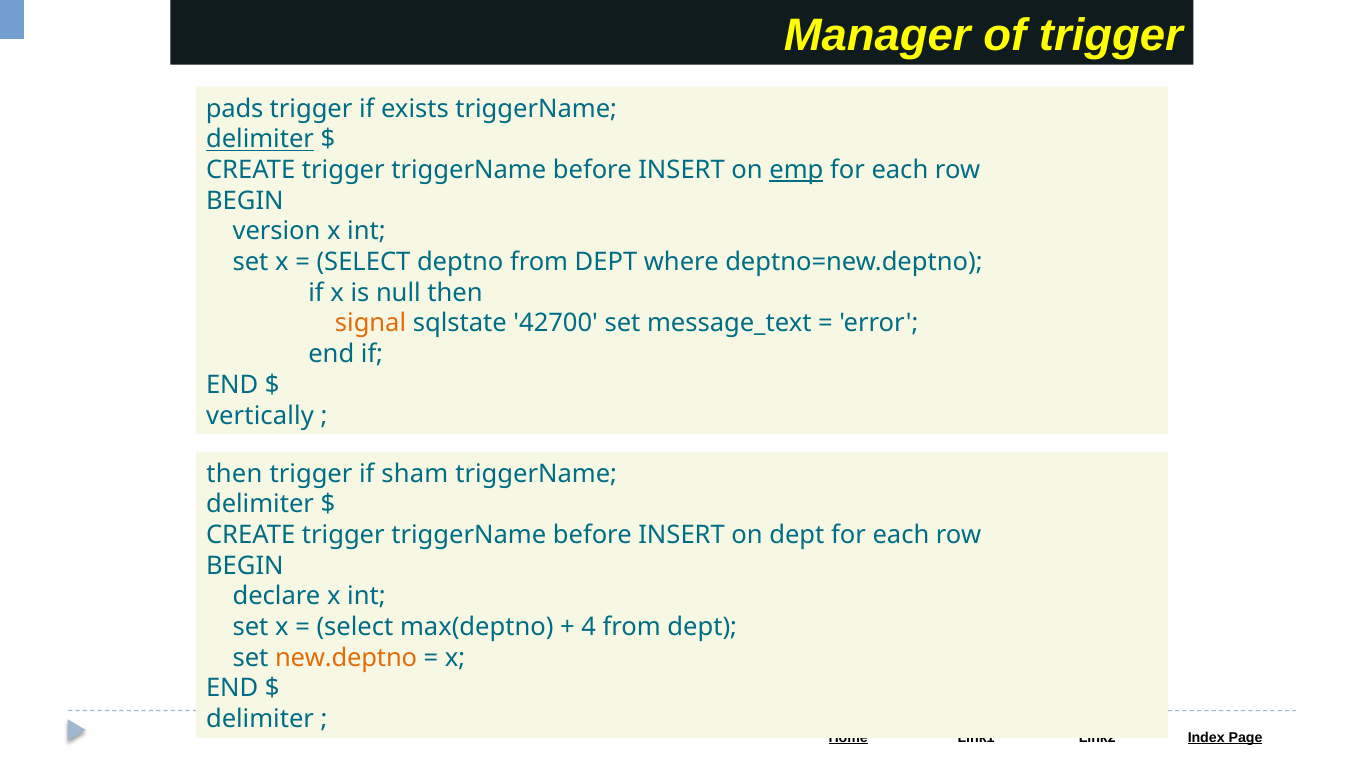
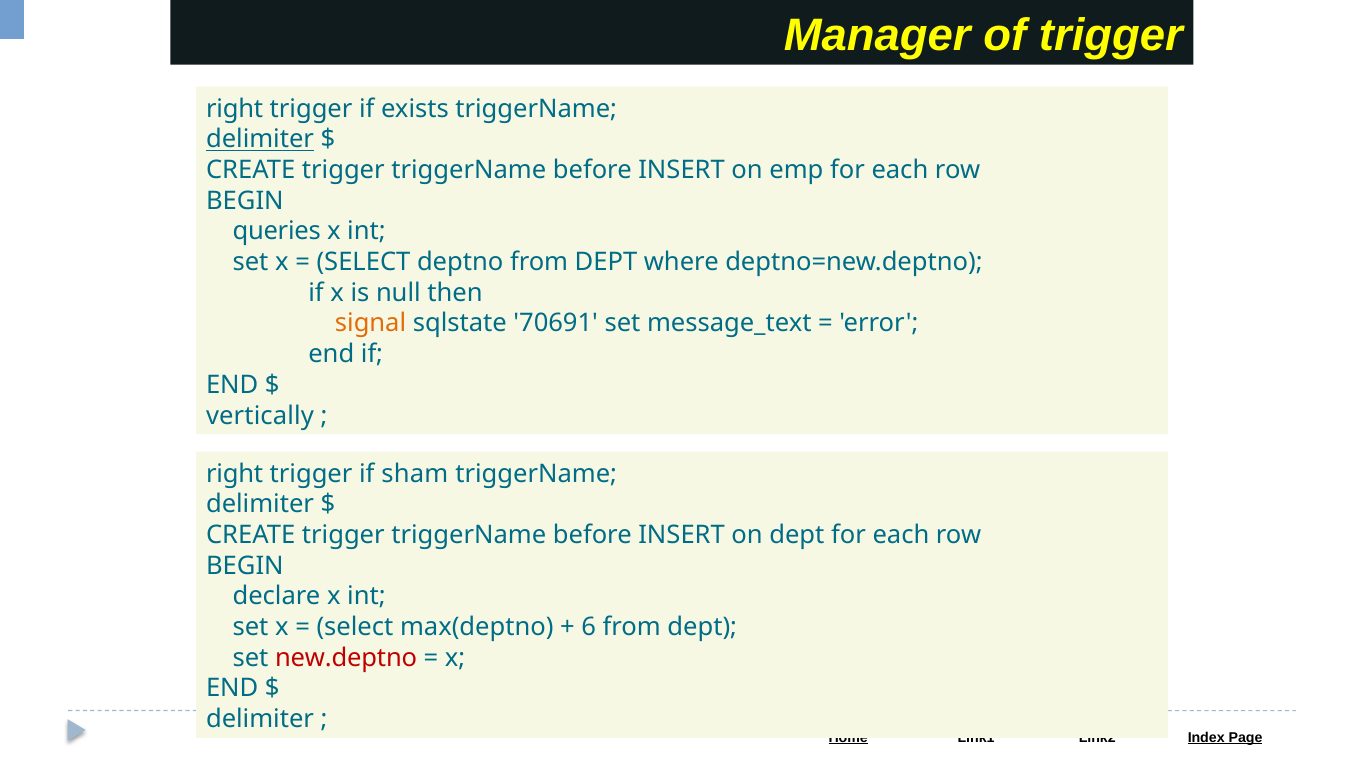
pads at (235, 109): pads -> right
emp underline: present -> none
version: version -> queries
42700: 42700 -> 70691
then at (234, 474): then -> right
4: 4 -> 6
new.deptno colour: orange -> red
